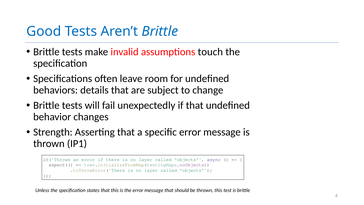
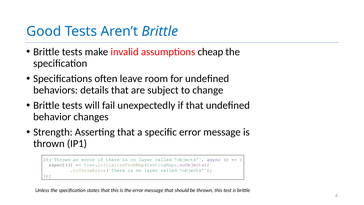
touch: touch -> cheap
